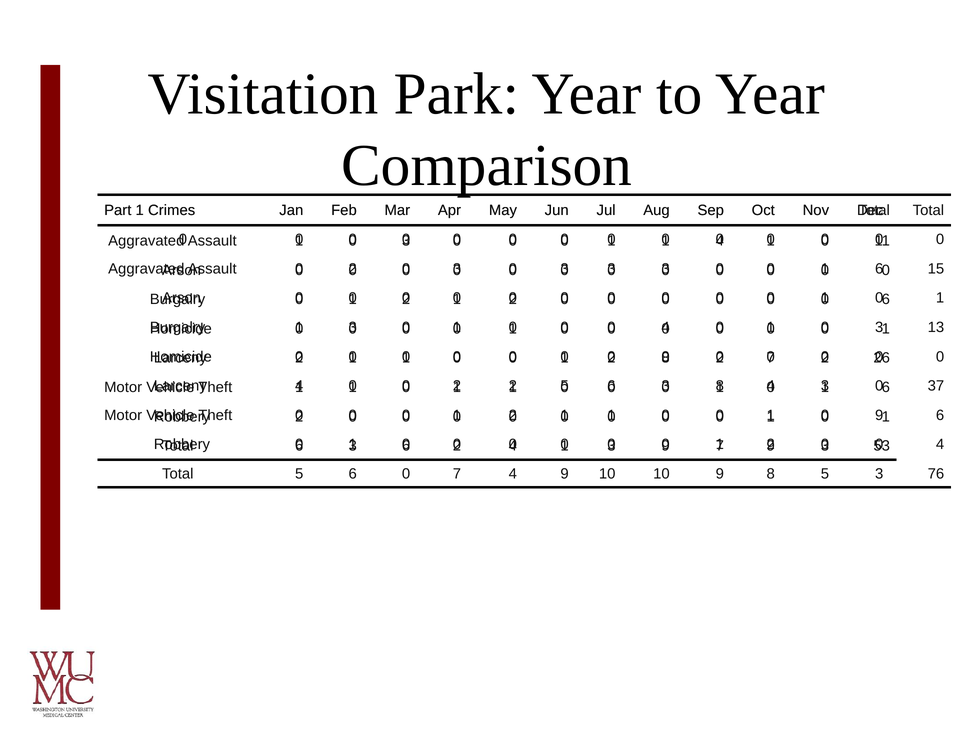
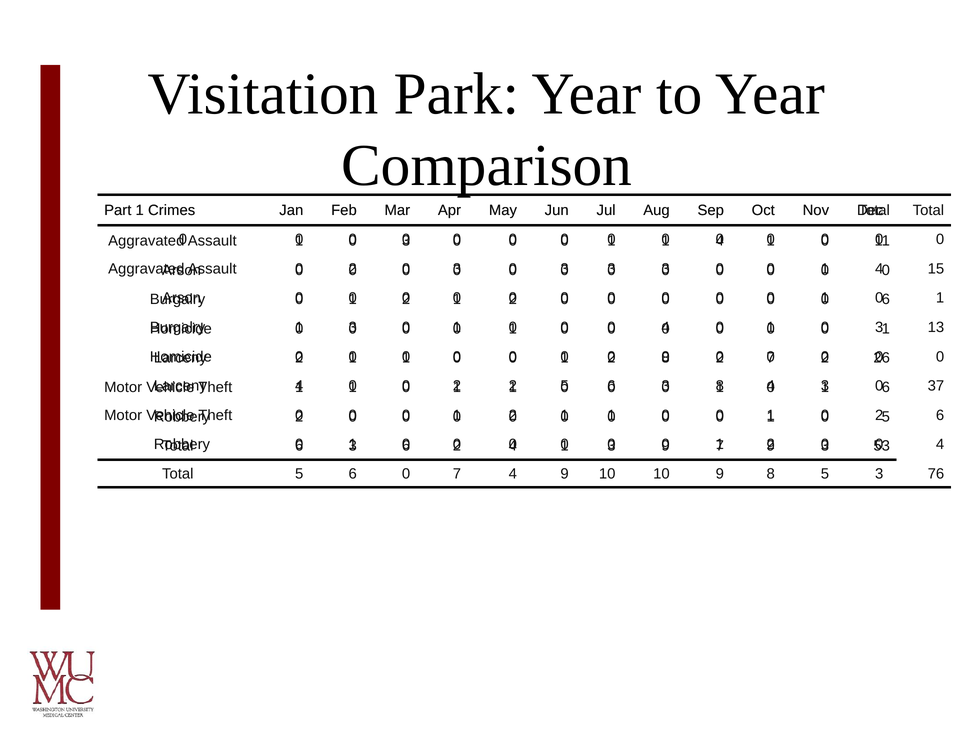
6 at (879, 269): 6 -> 4
9 at (879, 415): 9 -> 2
1 at (886, 417): 1 -> 5
